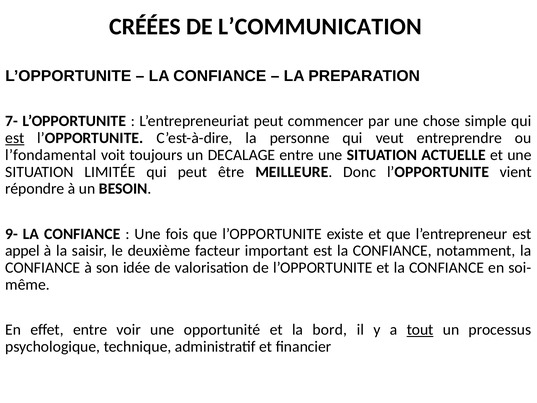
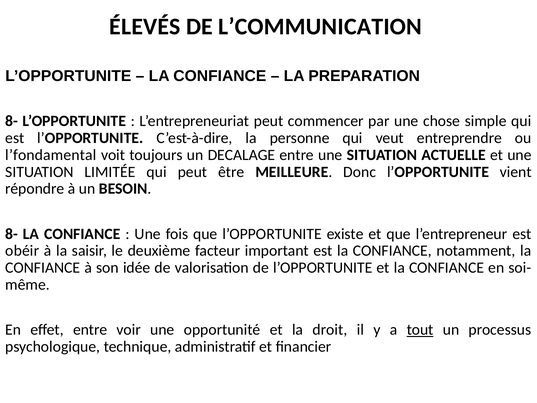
CRÉÉES: CRÉÉES -> ÉLEVÉS
7- at (12, 121): 7- -> 8-
est at (15, 138) underline: present -> none
9- at (12, 234): 9- -> 8-
appel: appel -> obéir
bord: bord -> droit
